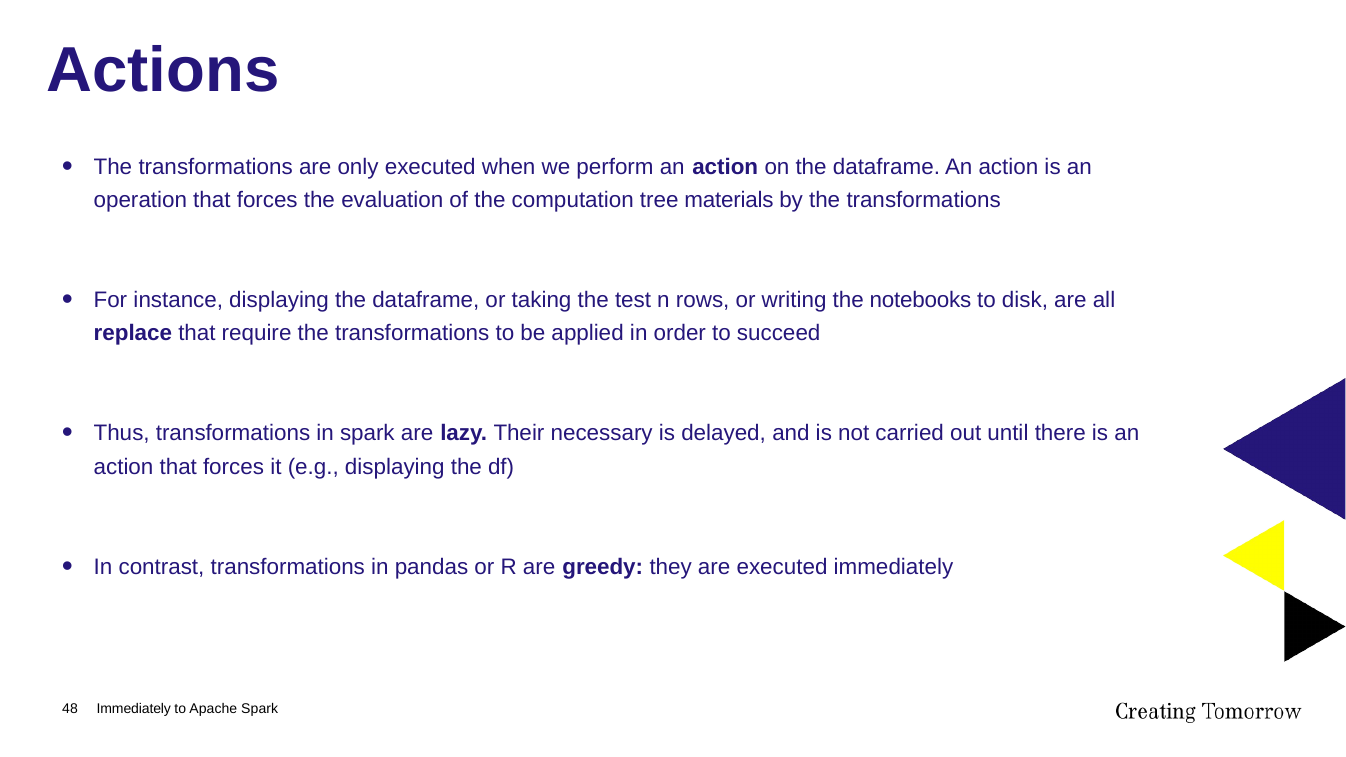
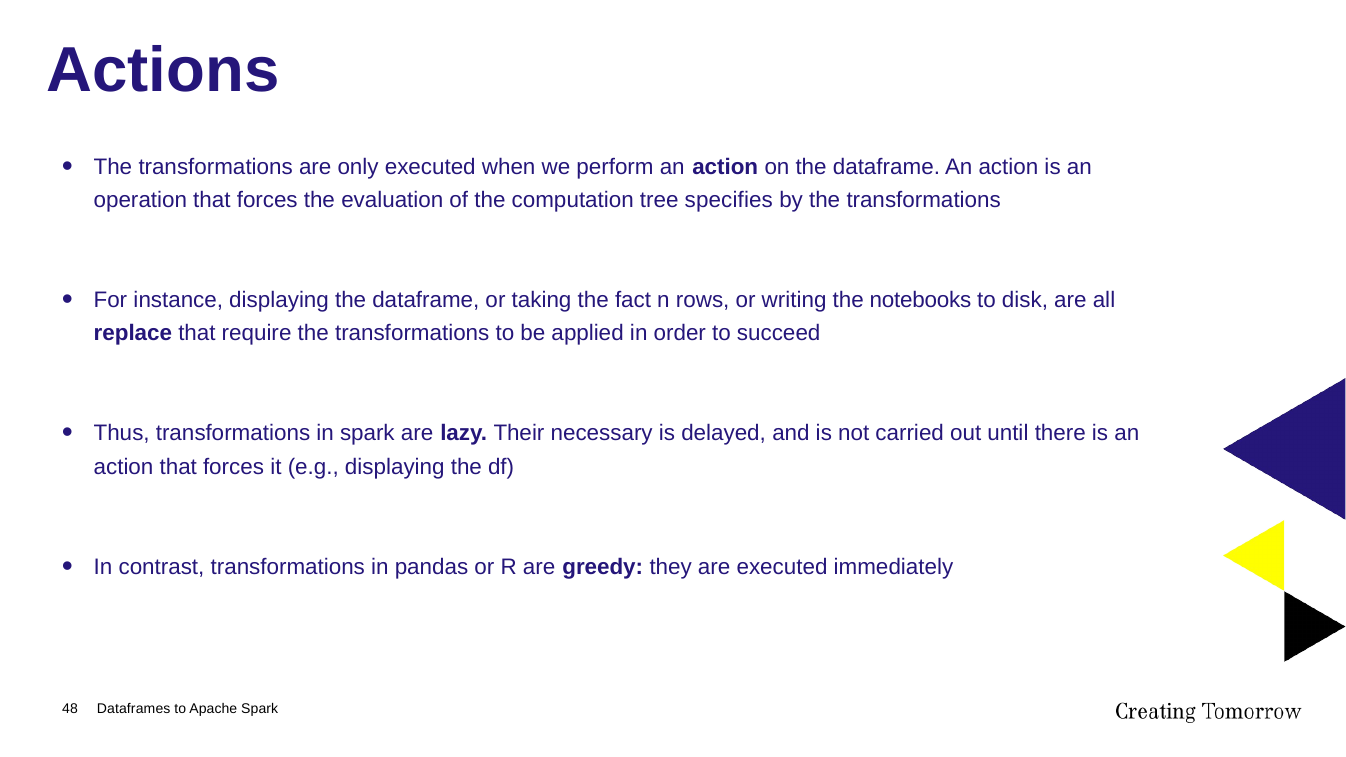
materials: materials -> specifies
test: test -> fact
Immediately at (134, 709): Immediately -> Dataframes
